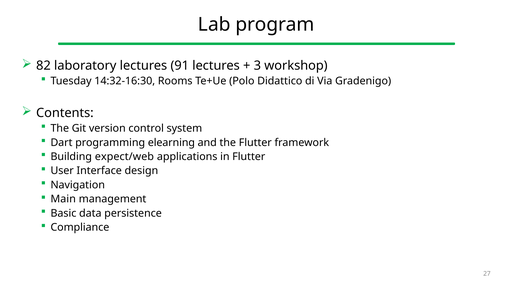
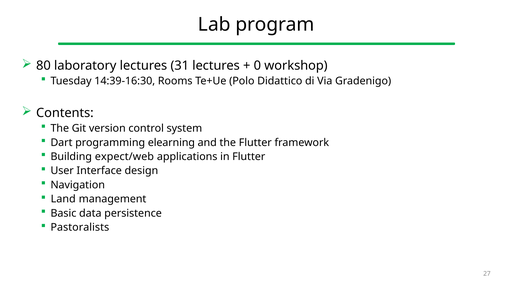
82: 82 -> 80
91: 91 -> 31
3: 3 -> 0
14:32-16:30: 14:32-16:30 -> 14:39-16:30
Main: Main -> Land
Compliance: Compliance -> Pastoralists
